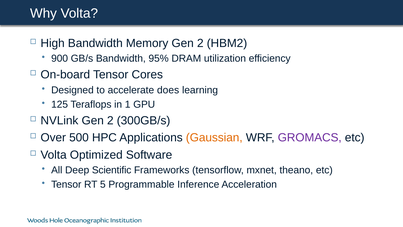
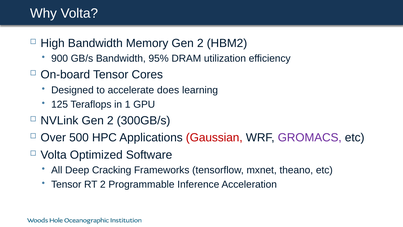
Gaussian colour: orange -> red
Scientific: Scientific -> Cracking
RT 5: 5 -> 2
